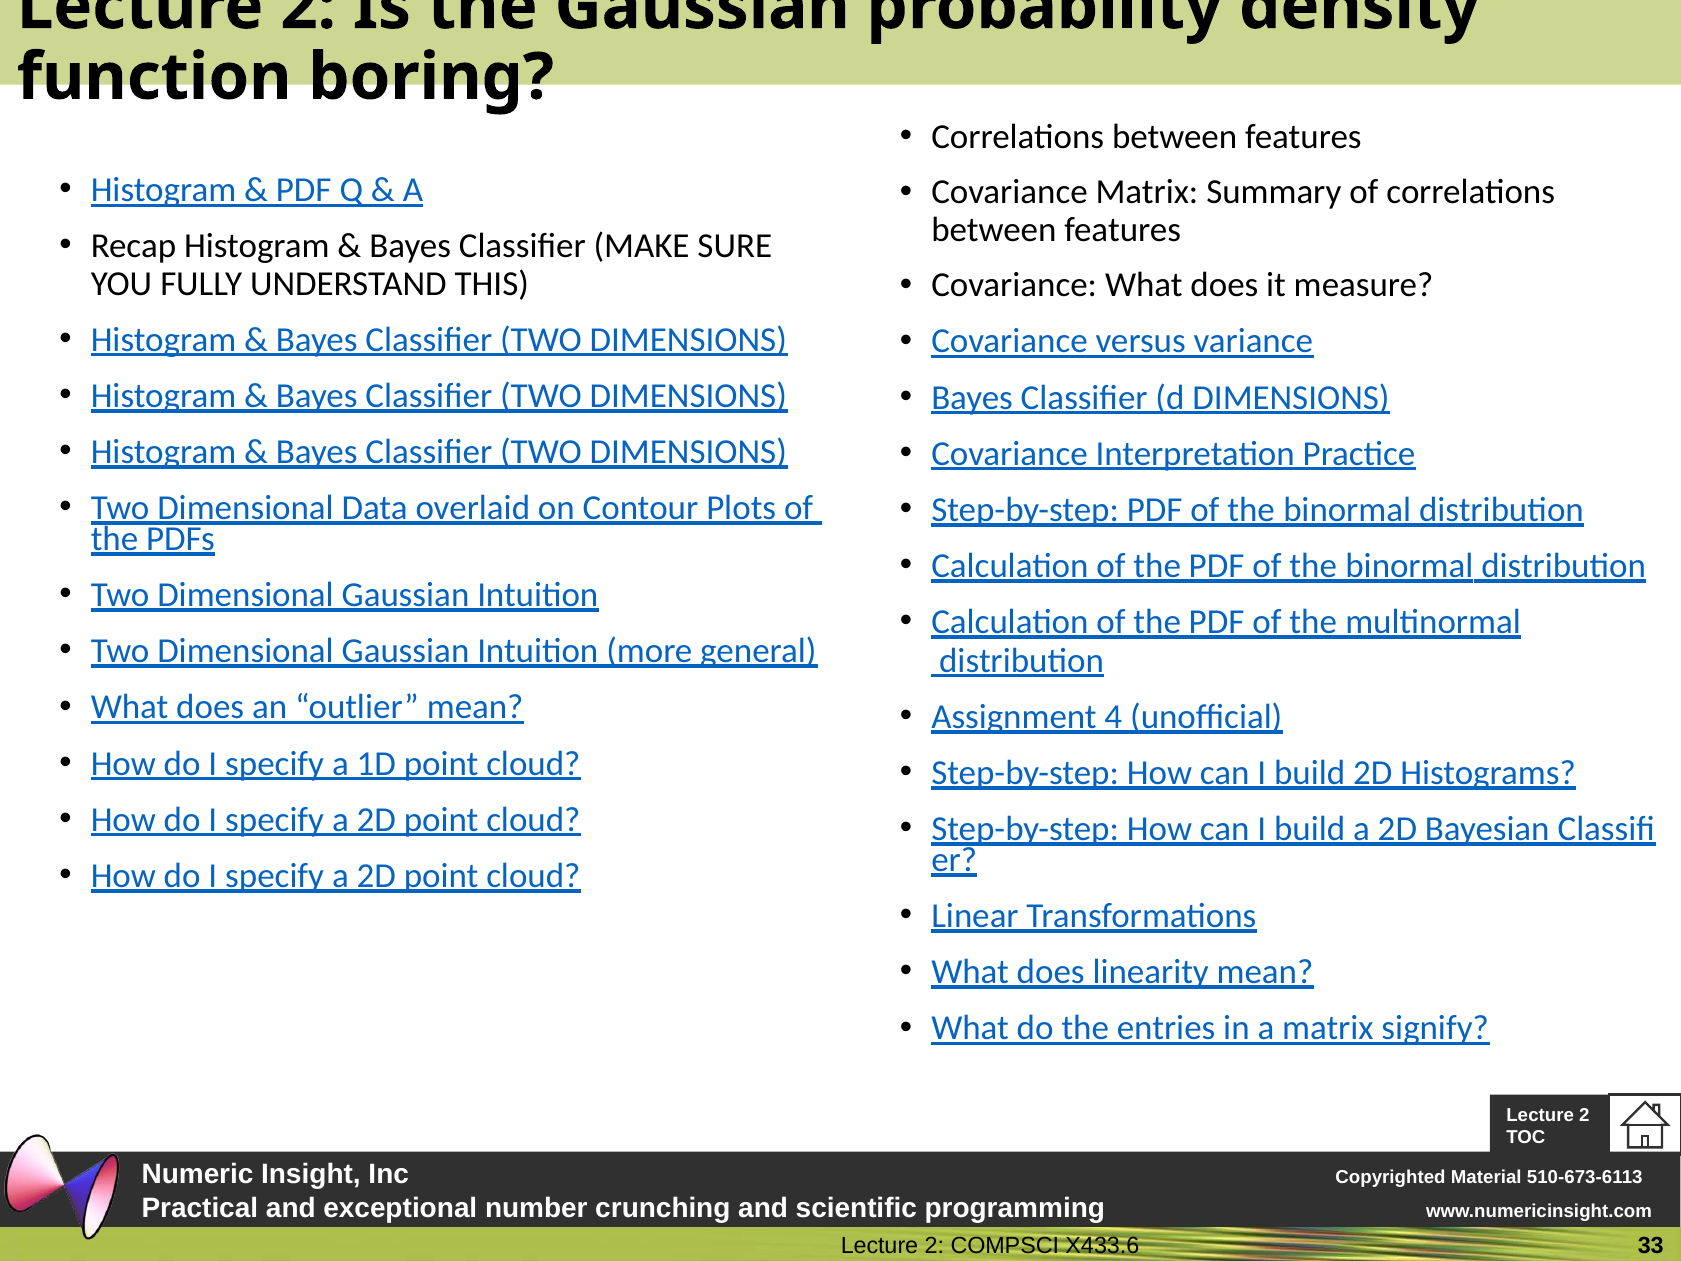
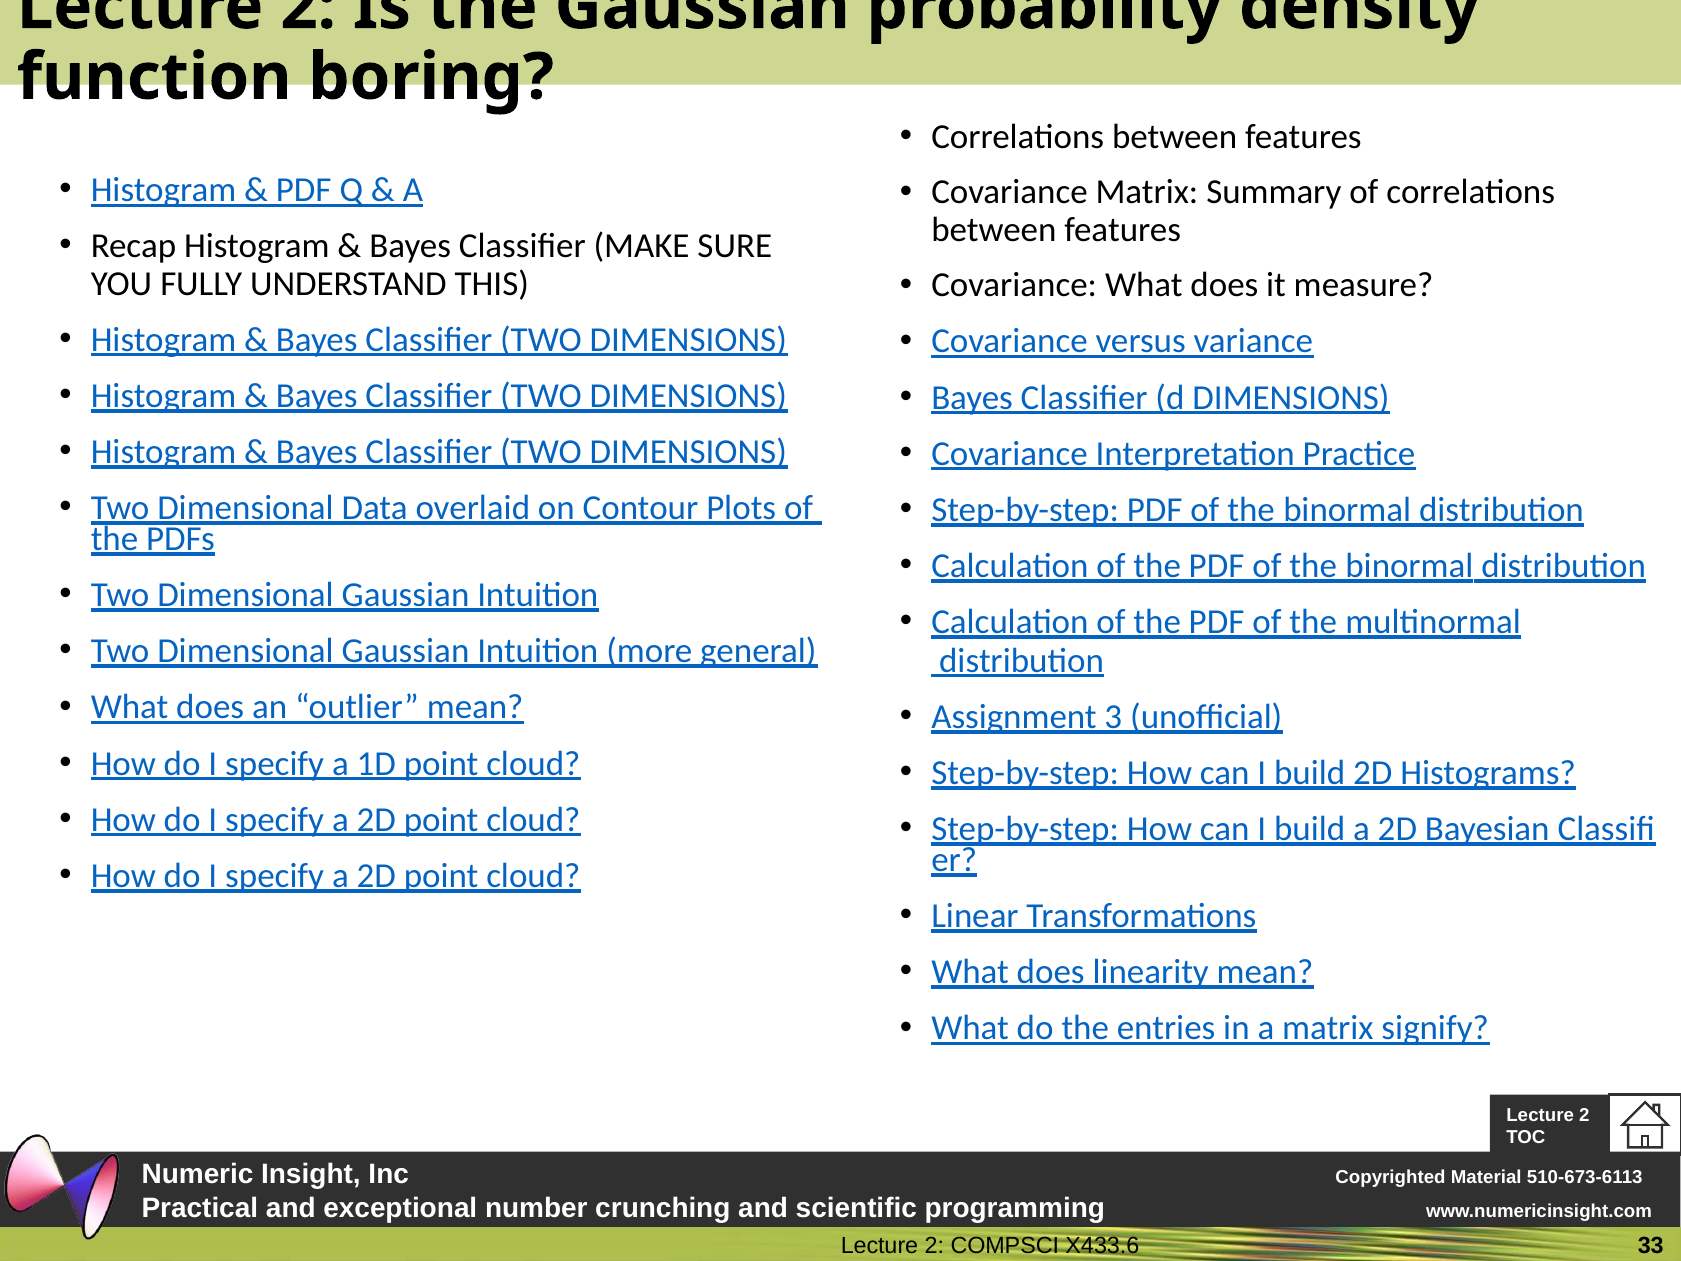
4: 4 -> 3
